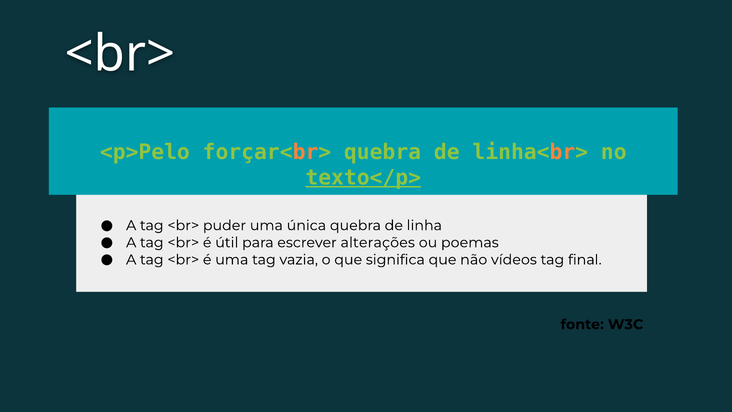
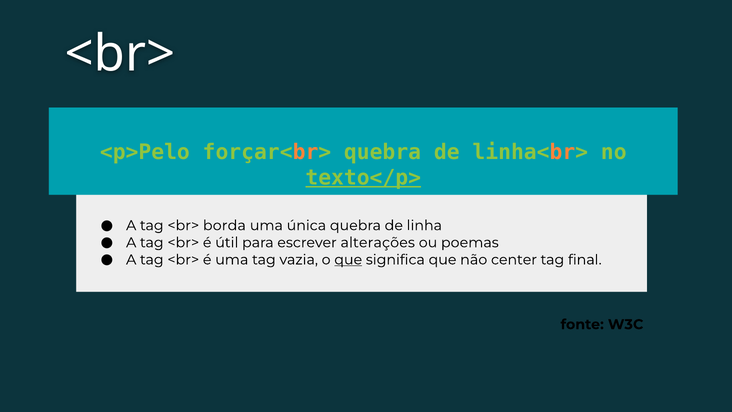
puder: puder -> borda
que at (348, 260) underline: none -> present
vídeos: vídeos -> center
